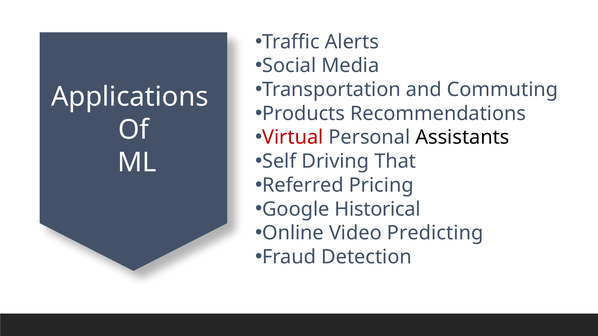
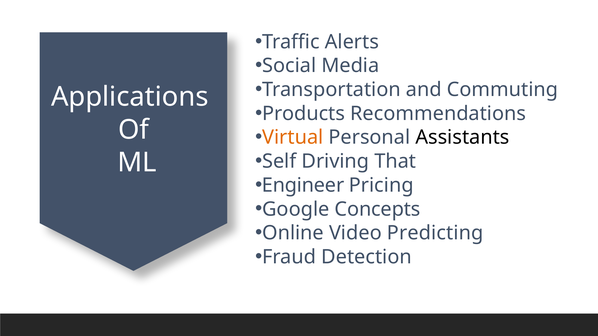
Virtual colour: red -> orange
Referred: Referred -> Engineer
Historical: Historical -> Concepts
